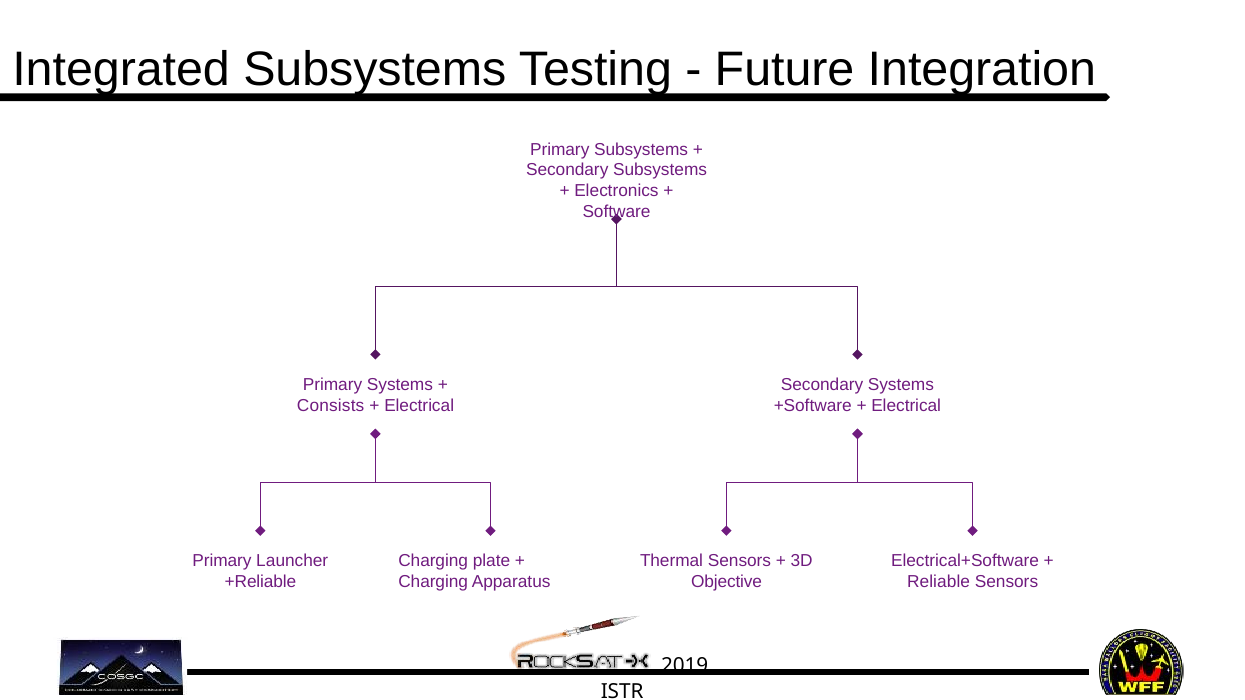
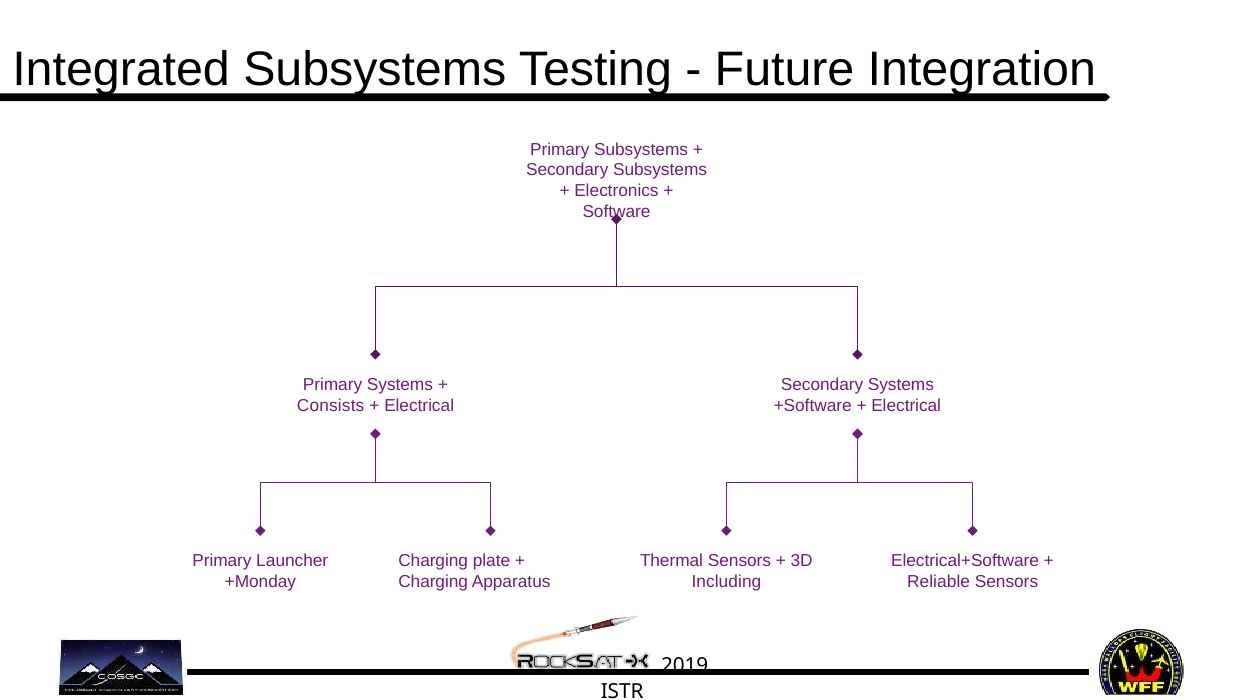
+Reliable: +Reliable -> +Monday
Objective: Objective -> Including
